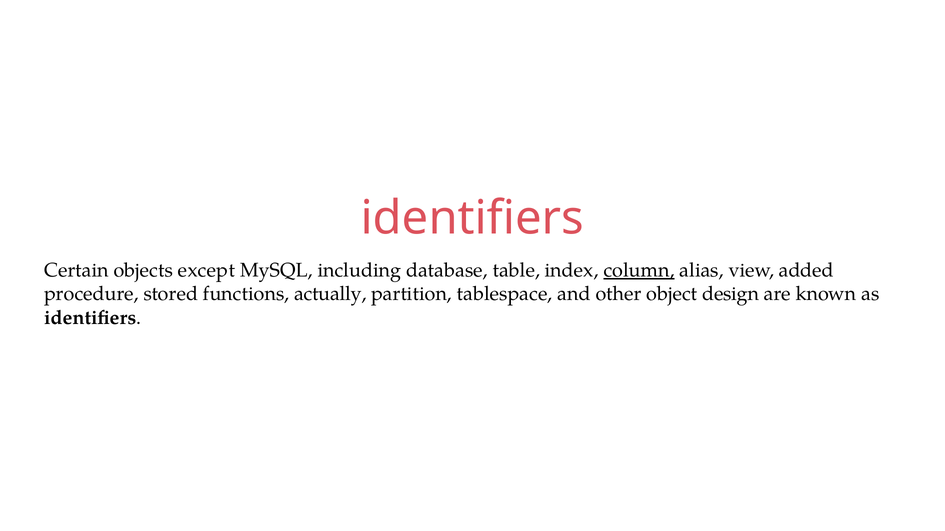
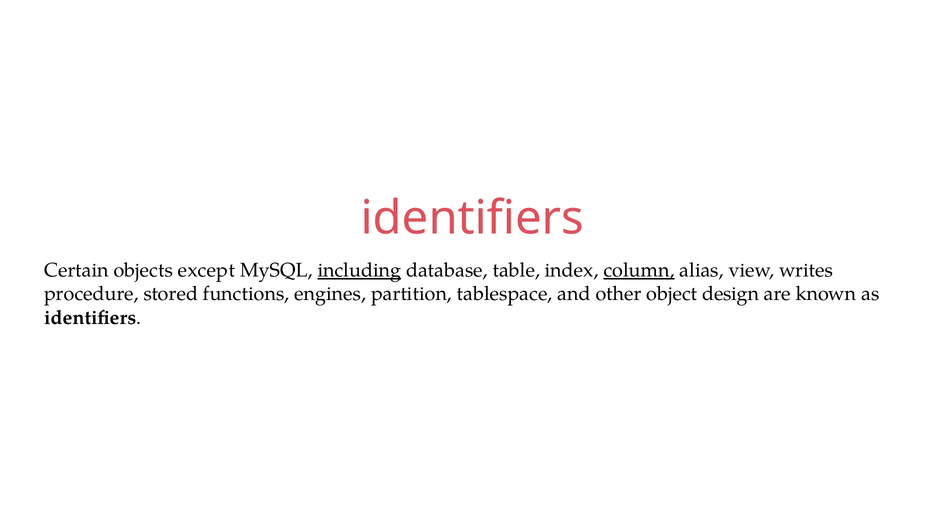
including underline: none -> present
added: added -> writes
actually: actually -> engines
